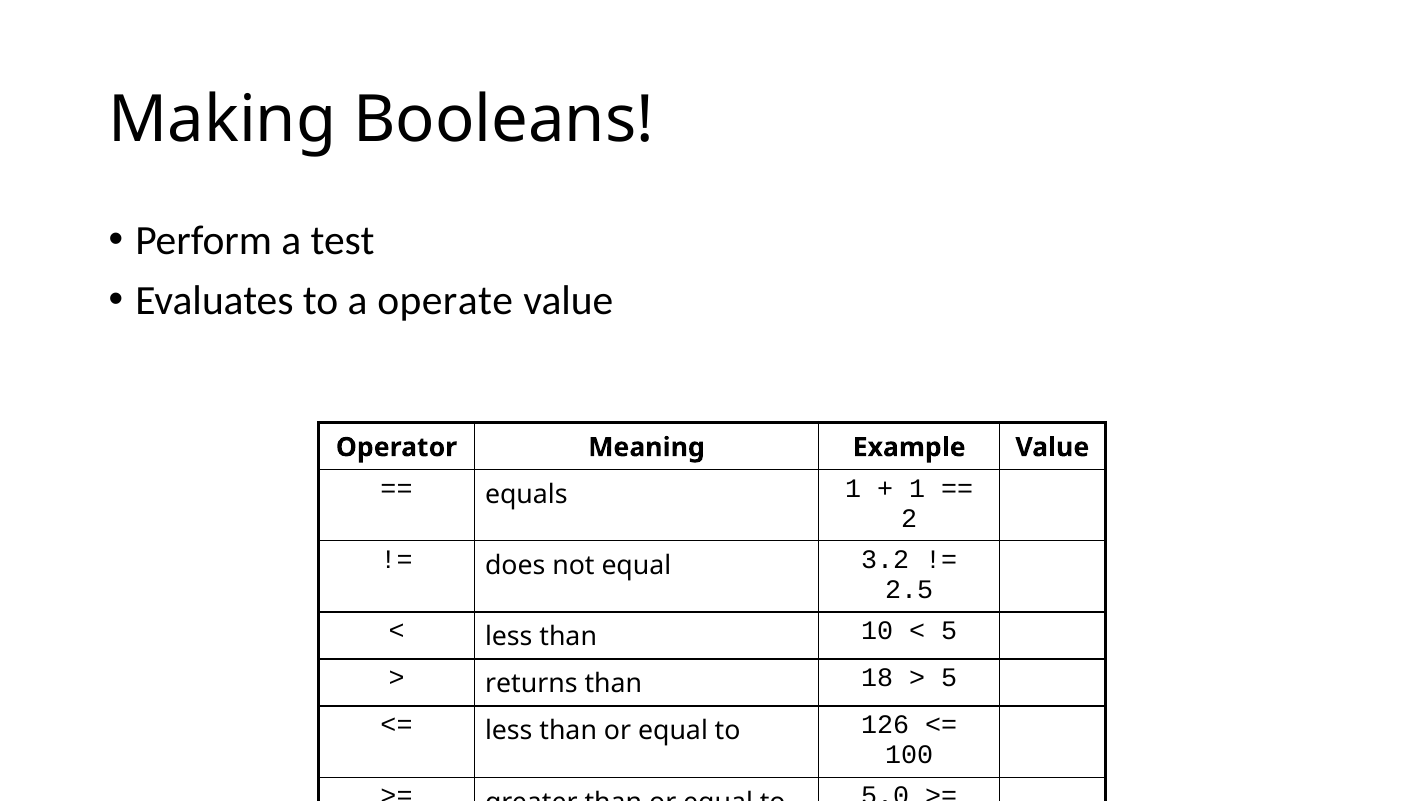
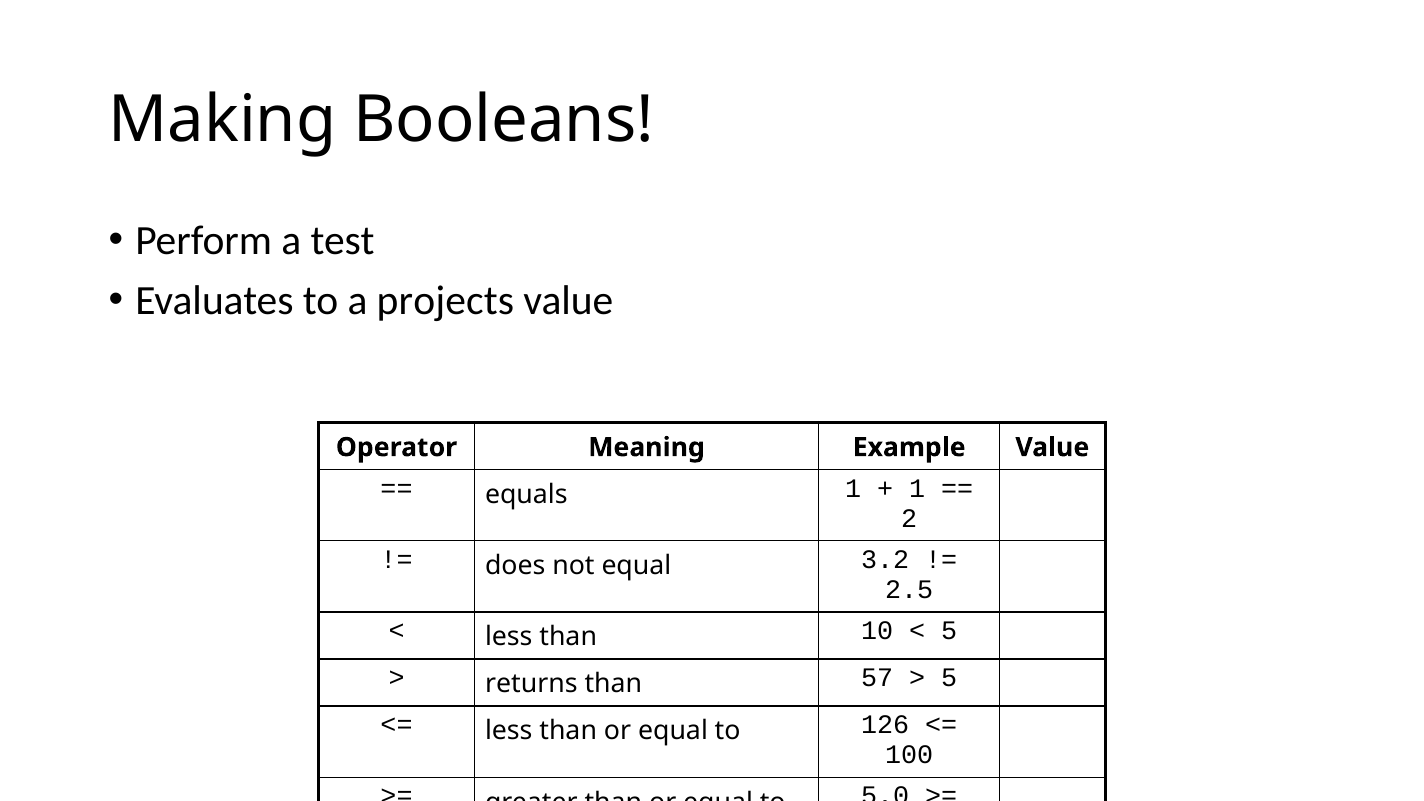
operate: operate -> projects
18: 18 -> 57
